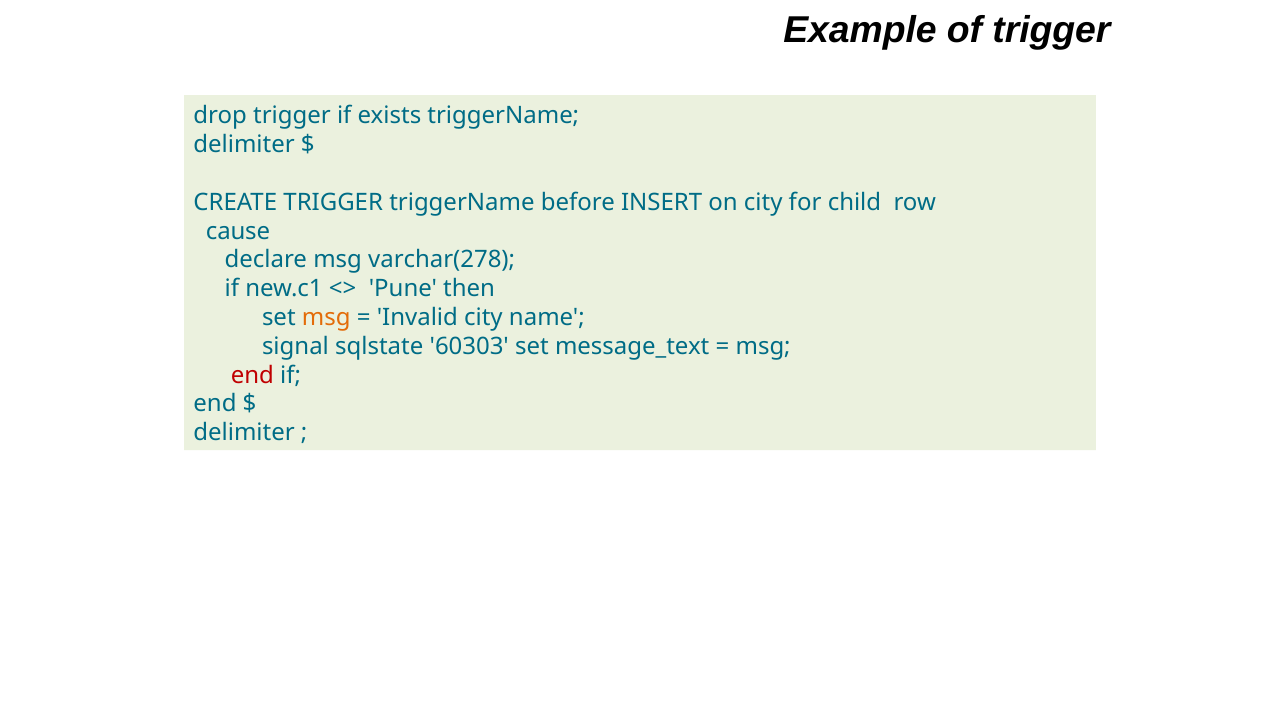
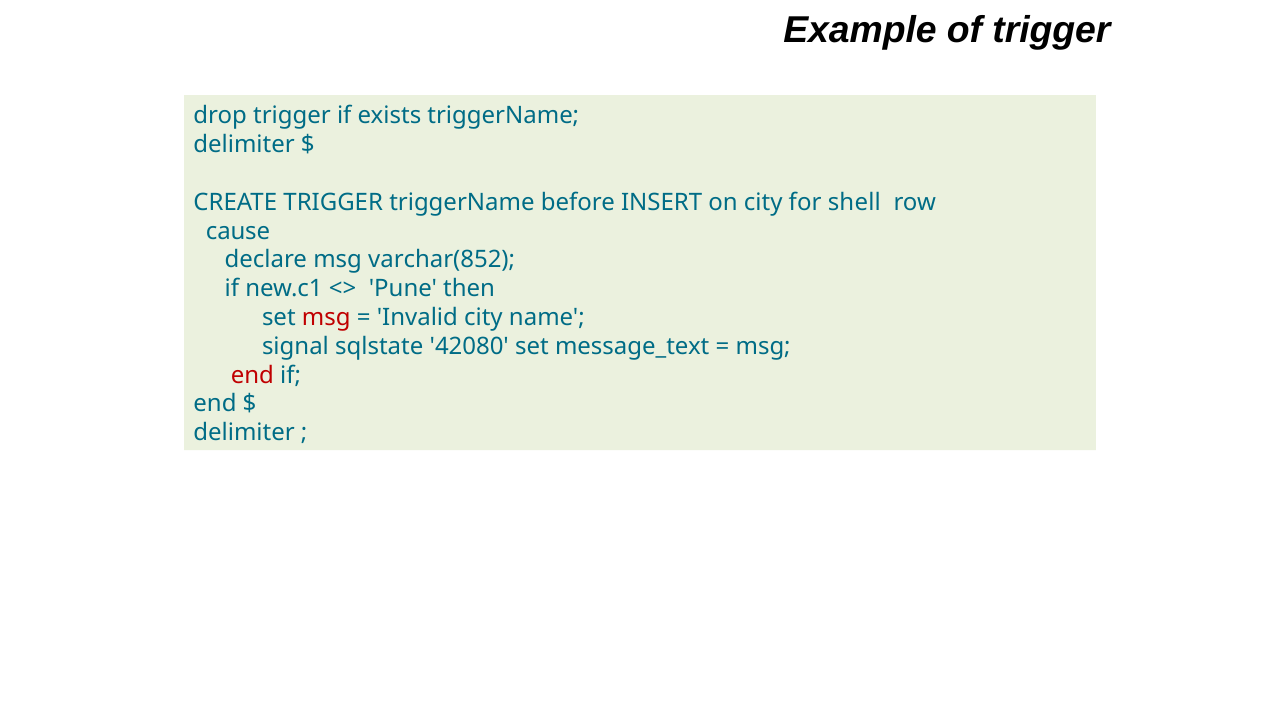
child: child -> shell
varchar(278: varchar(278 -> varchar(852
msg at (326, 318) colour: orange -> red
60303: 60303 -> 42080
